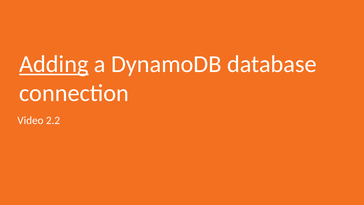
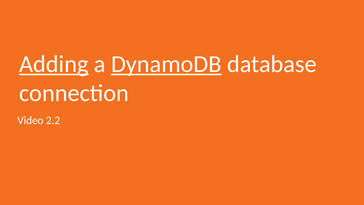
DynamoDB underline: none -> present
